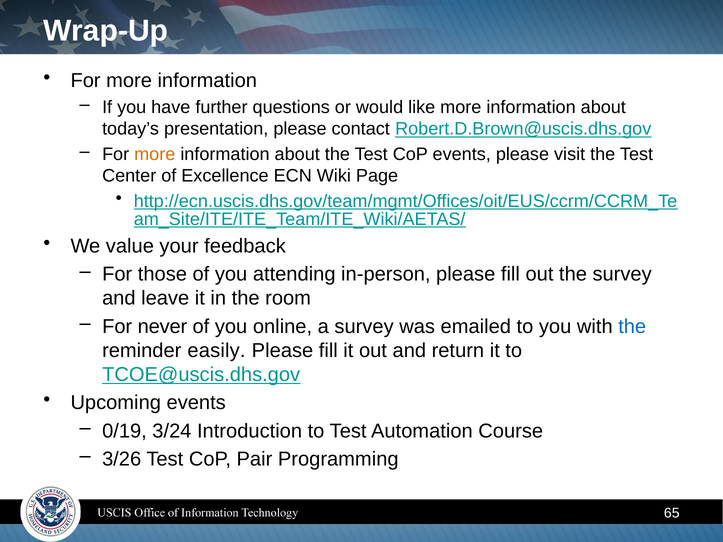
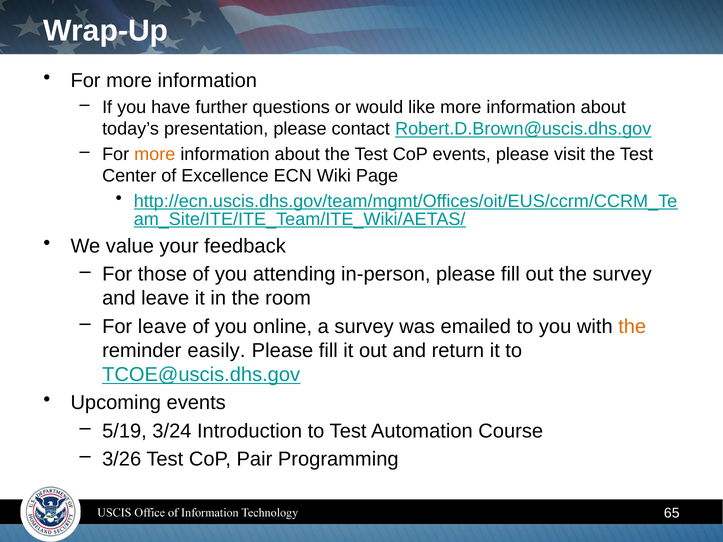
For never: never -> leave
the at (632, 327) colour: blue -> orange
0/19: 0/19 -> 5/19
